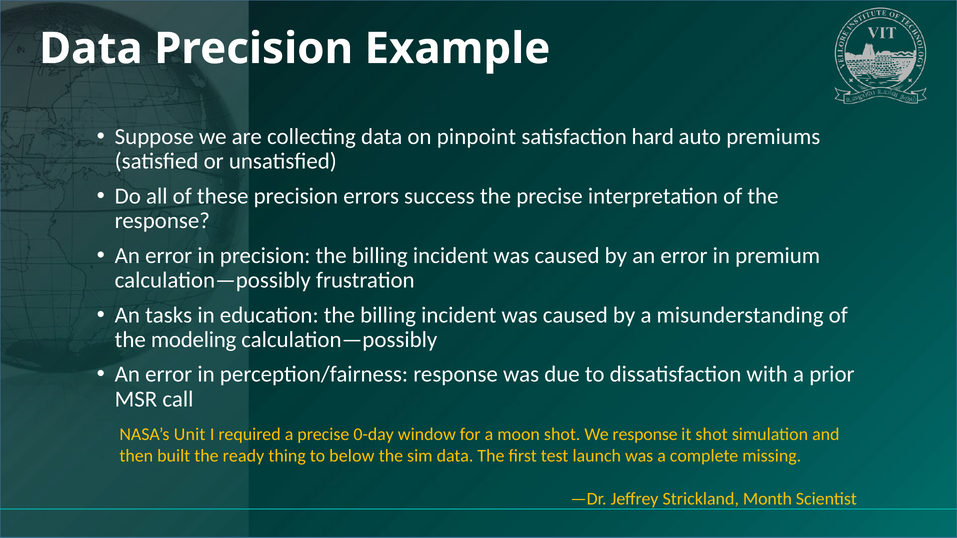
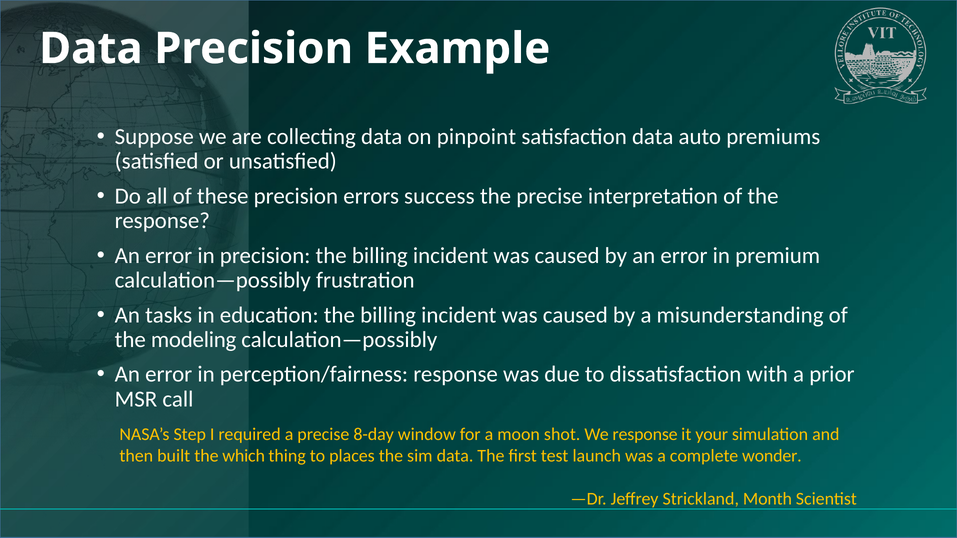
satisfaction hard: hard -> data
Unit: Unit -> Step
0-day: 0-day -> 8-day
it shot: shot -> your
ready: ready -> which
below: below -> places
missing: missing -> wonder
